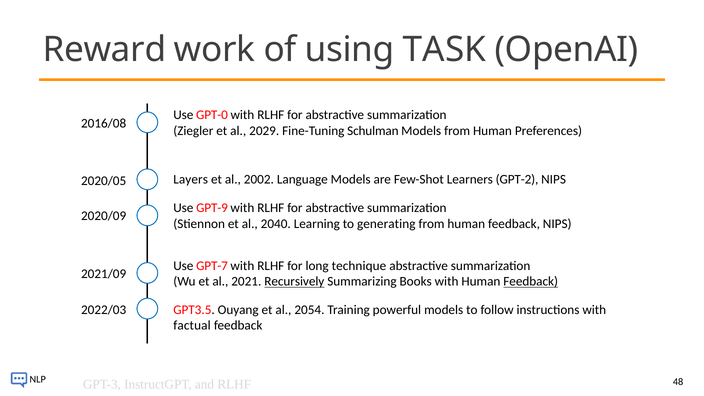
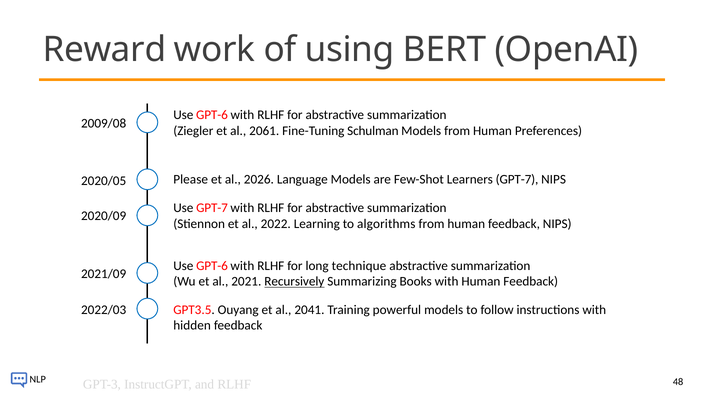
TASK: TASK -> BERT
GPT-0 at (212, 115): GPT-0 -> GPT-6
2016/08: 2016/08 -> 2009/08
2029: 2029 -> 2061
Layers: Layers -> Please
2002: 2002 -> 2026
Learners GPT-2: GPT-2 -> GPT-7
Use GPT-9: GPT-9 -> GPT-7
2040: 2040 -> 2022
generating: generating -> algorithms
GPT-7 at (212, 266): GPT-7 -> GPT-6
Feedback at (531, 282) underline: present -> none
2054: 2054 -> 2041
factual: factual -> hidden
